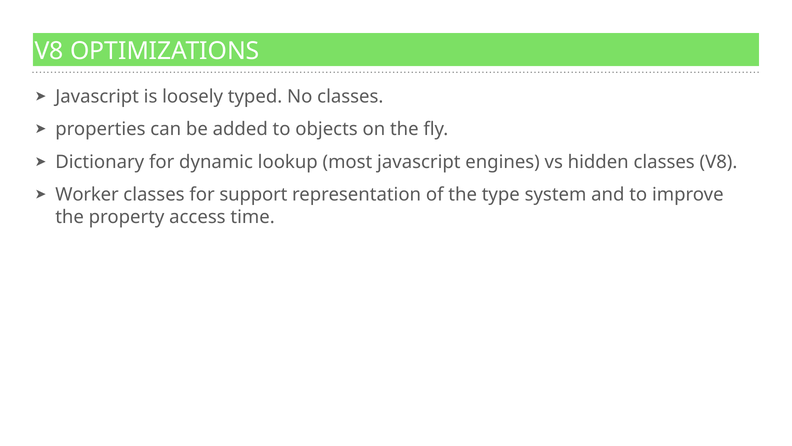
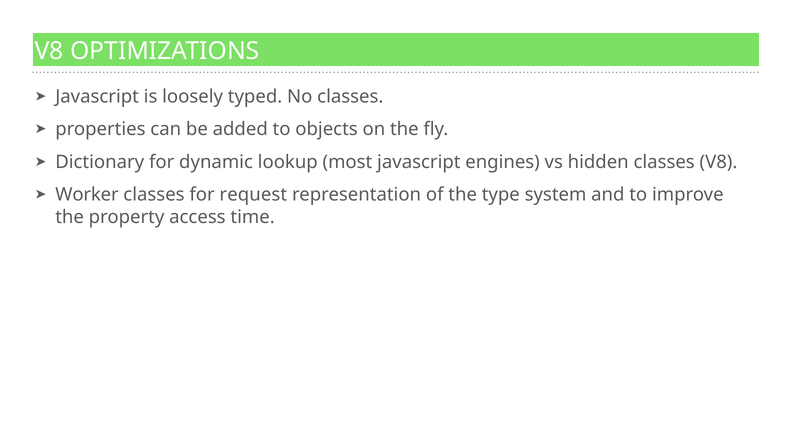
support: support -> request
